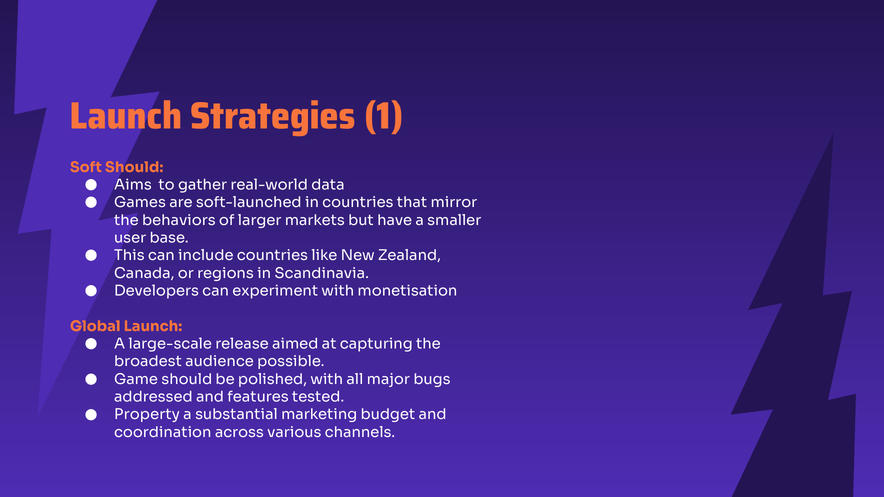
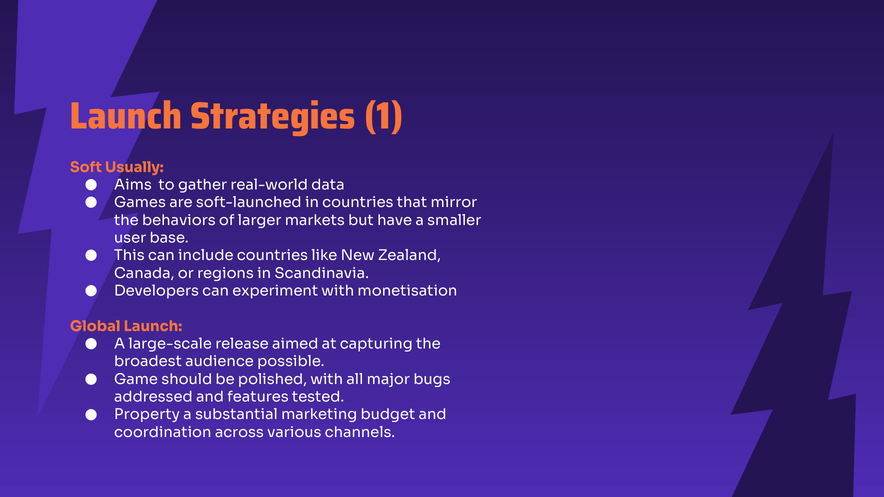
Soft Should: Should -> Usually
